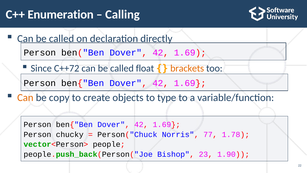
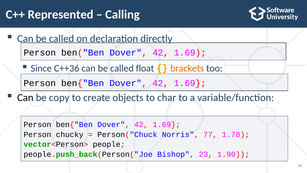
Enumeration: Enumeration -> Represented
C++72: C++72 -> C++36
Can at (25, 97) colour: orange -> black
type: type -> char
